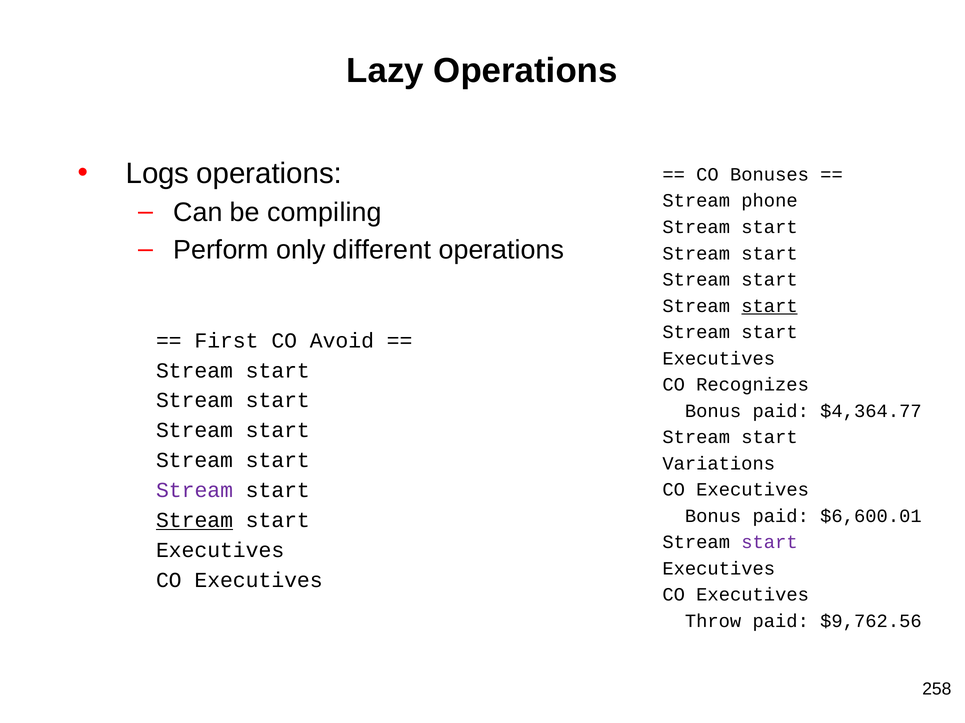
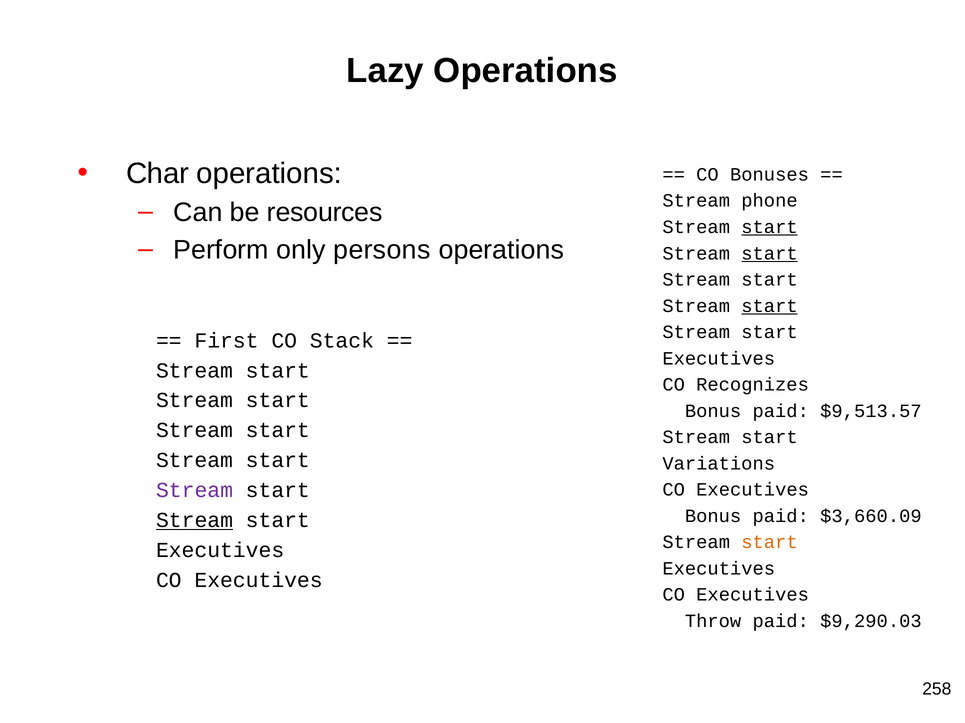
Logs: Logs -> Char
compiling: compiling -> resources
start at (769, 227) underline: none -> present
different: different -> persons
start at (769, 254) underline: none -> present
Avoid: Avoid -> Stack
$4,364.77: $4,364.77 -> $9,513.57
$6,600.01: $6,600.01 -> $3,660.09
start at (769, 543) colour: purple -> orange
$9,762.56: $9,762.56 -> $9,290.03
